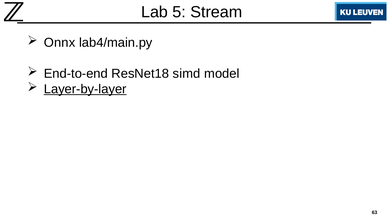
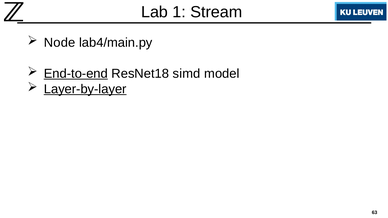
5: 5 -> 1
Onnx: Onnx -> Node
End-to-end underline: none -> present
